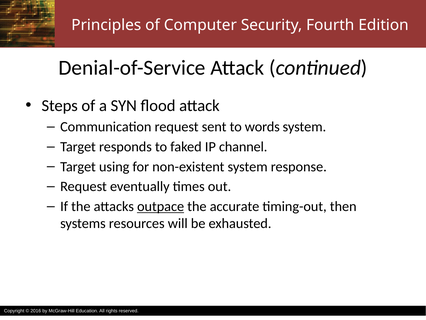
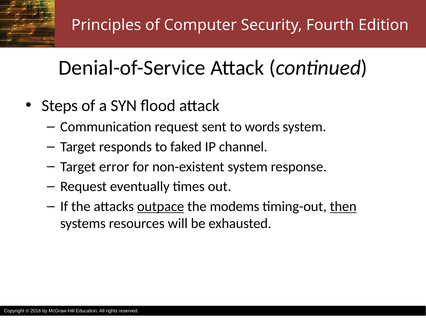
using: using -> error
accurate: accurate -> modems
then underline: none -> present
